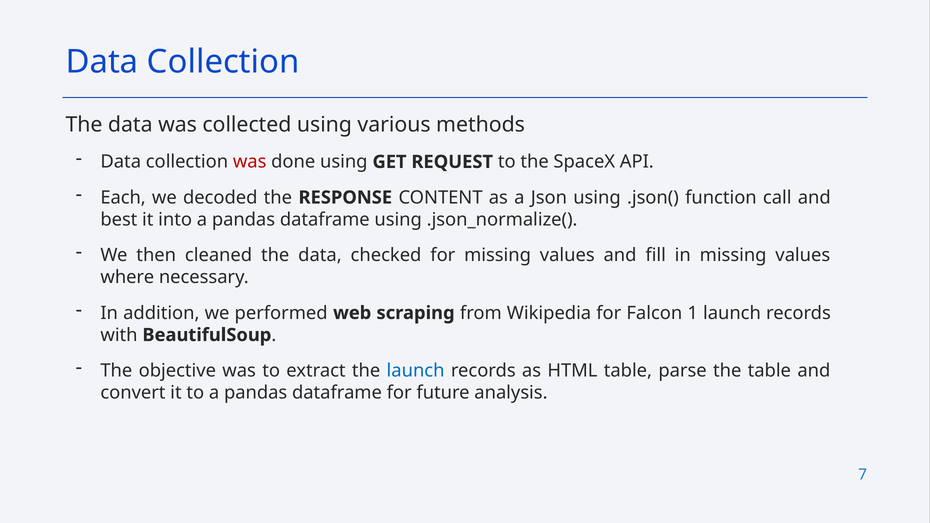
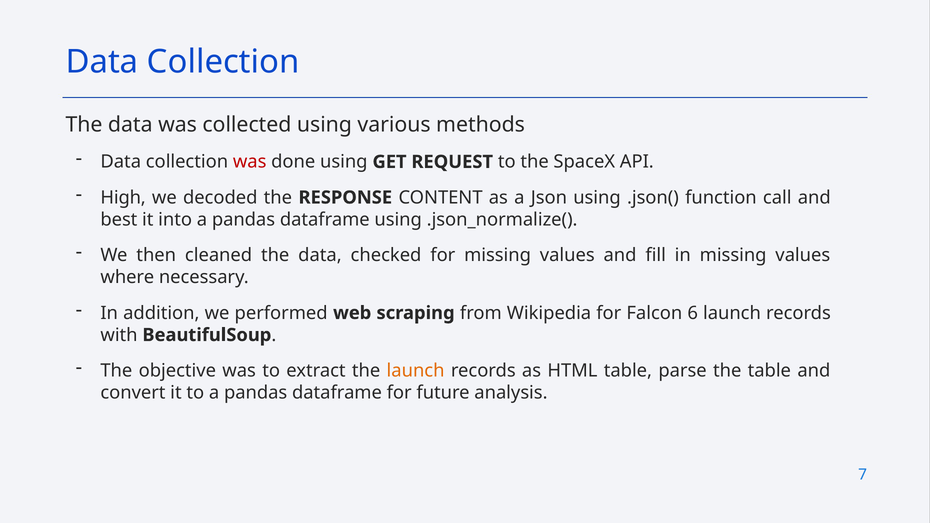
Each: Each -> High
1: 1 -> 6
launch at (416, 371) colour: blue -> orange
